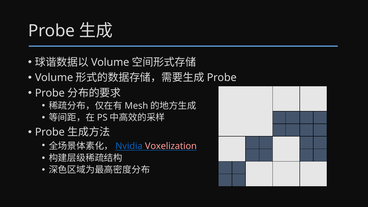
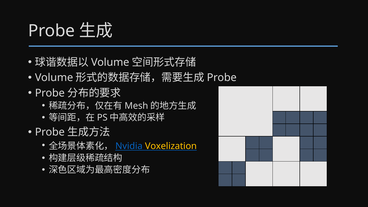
Voxelization colour: pink -> yellow
